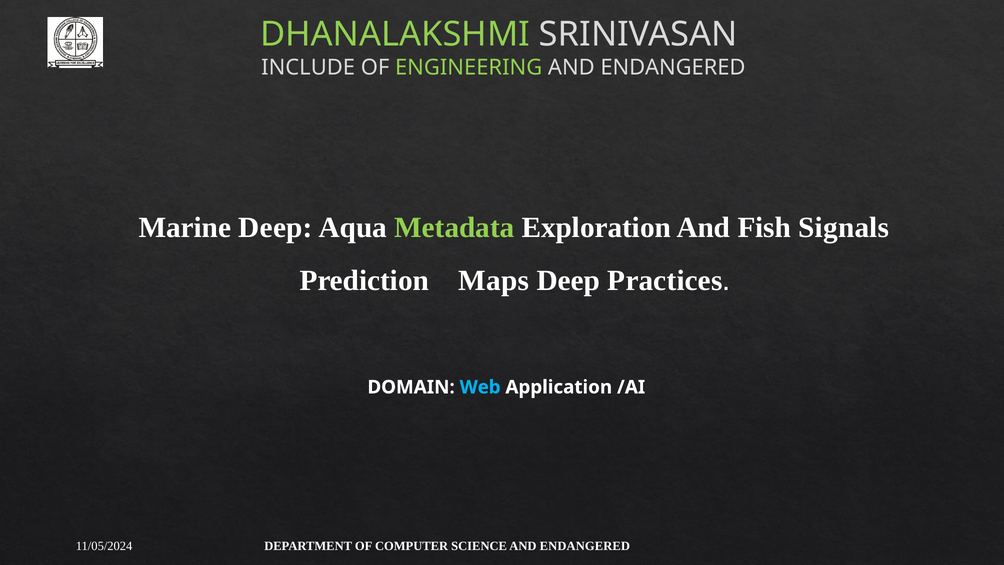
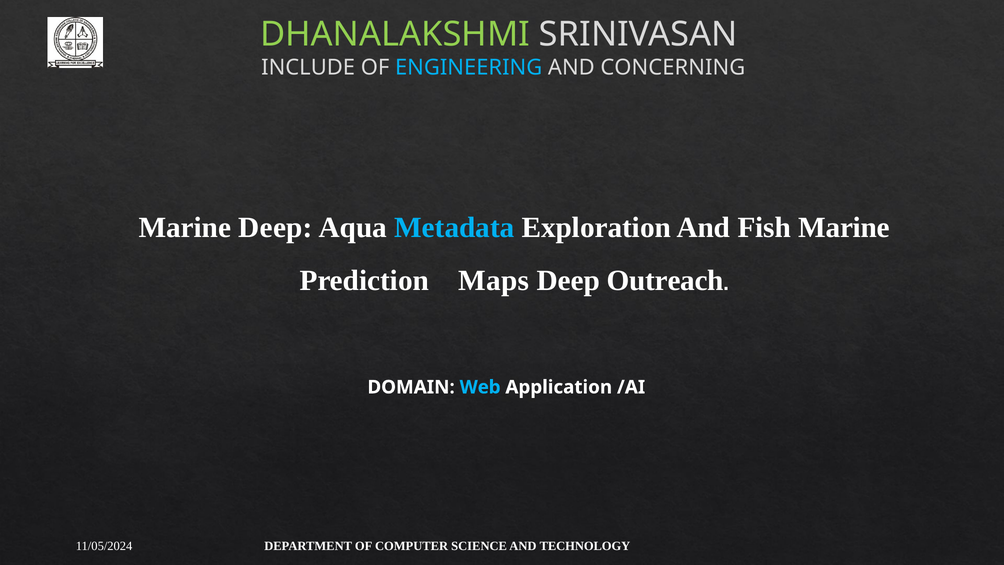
ENGINEERING colour: light green -> light blue
ENDANGERED at (673, 67): ENDANGERED -> CONCERNING
Metadata colour: light green -> light blue
Fish Signals: Signals -> Marine
Practices: Practices -> Outreach
ENDANGERED at (585, 546): ENDANGERED -> TECHNOLOGY
